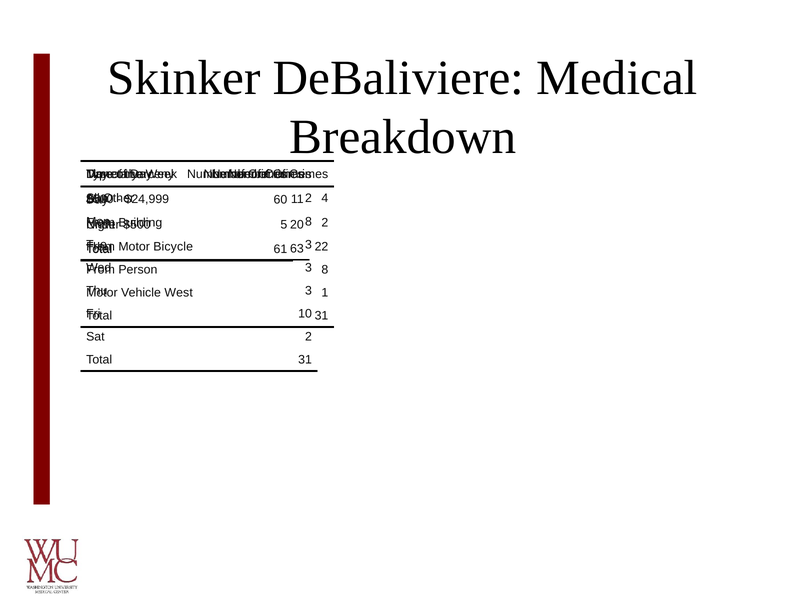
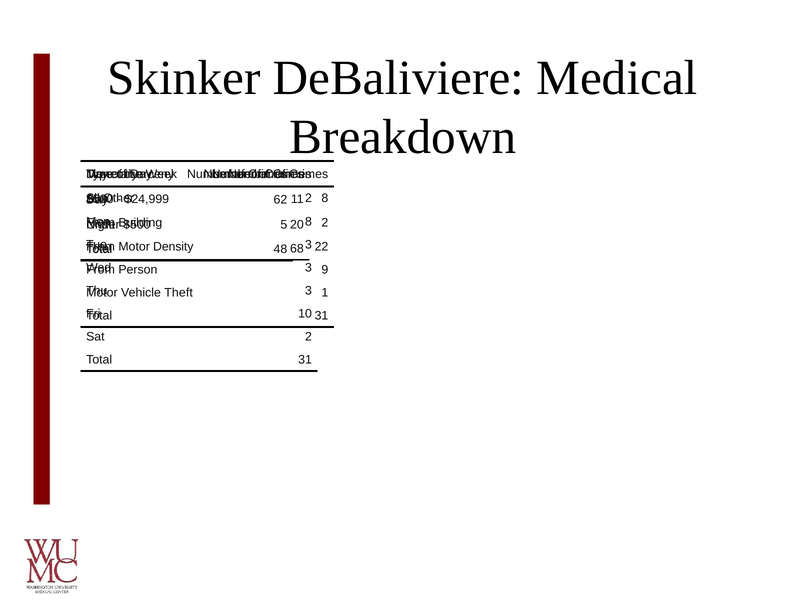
4 at (325, 199): 4 -> 8
60: 60 -> 62
Bicycle: Bicycle -> Density
63: 63 -> 68
61: 61 -> 48
Person 8: 8 -> 9
West: West -> Theft
